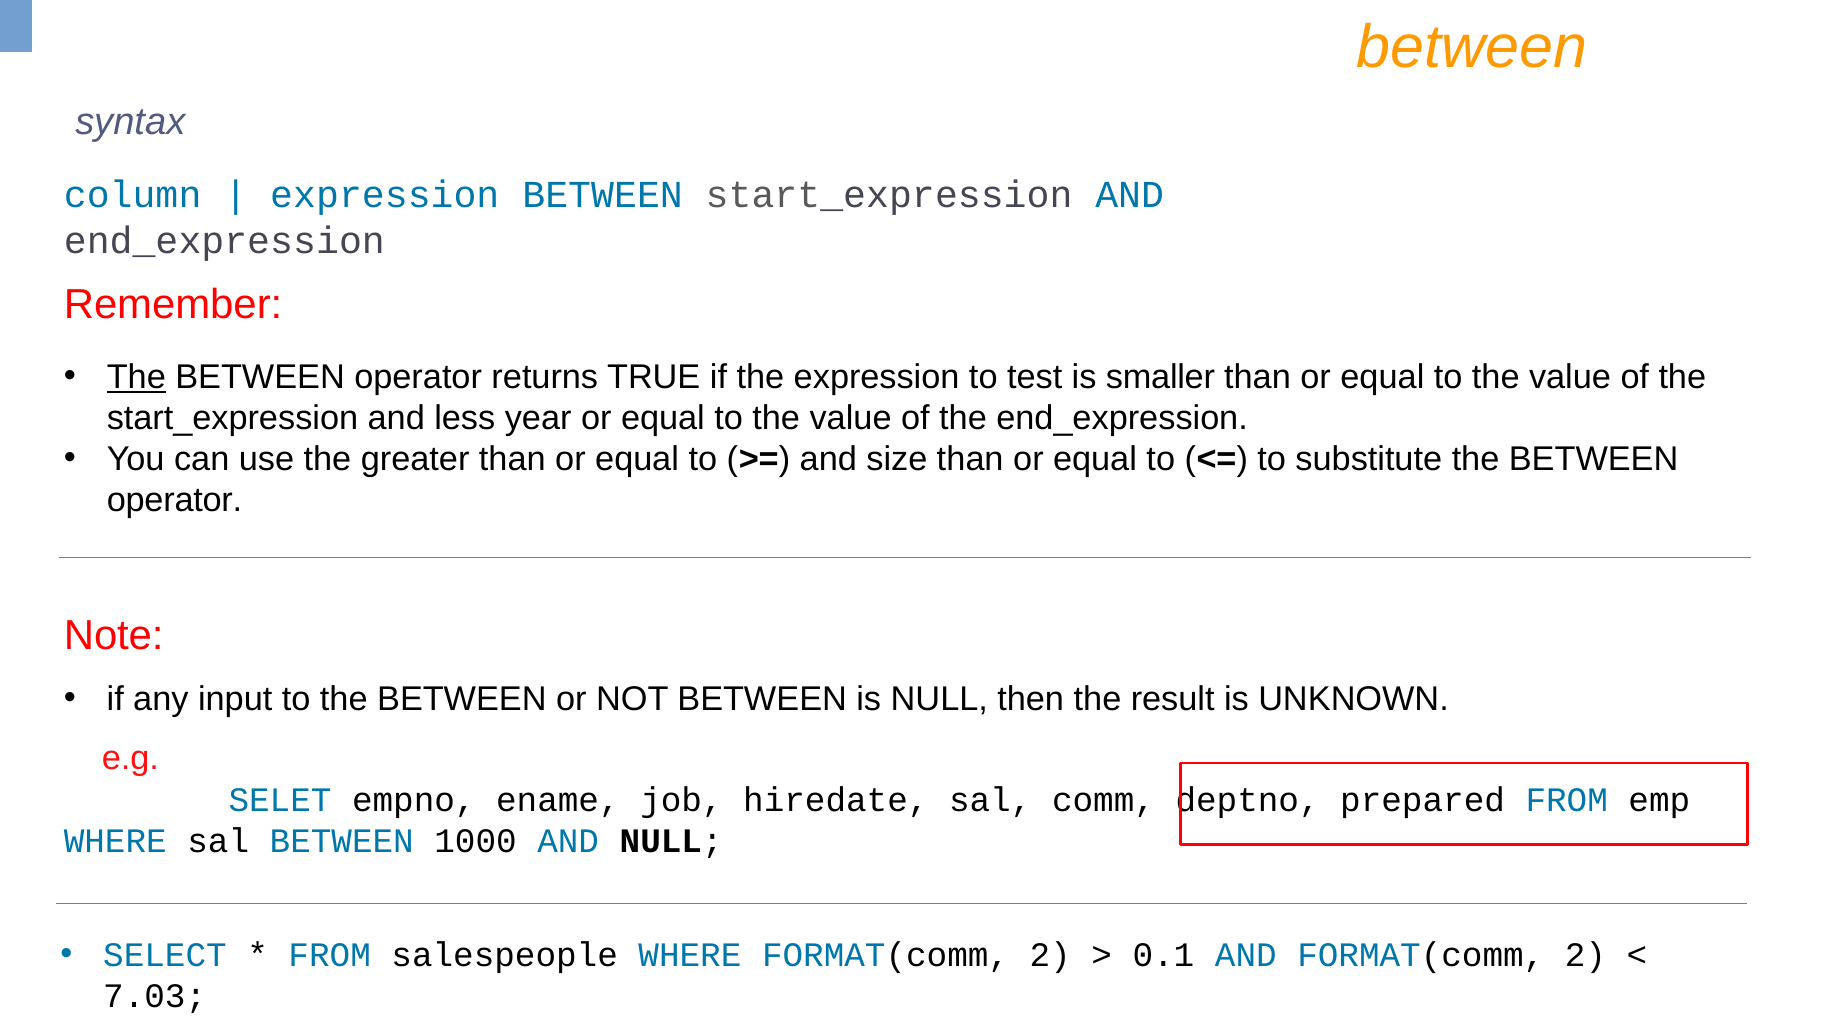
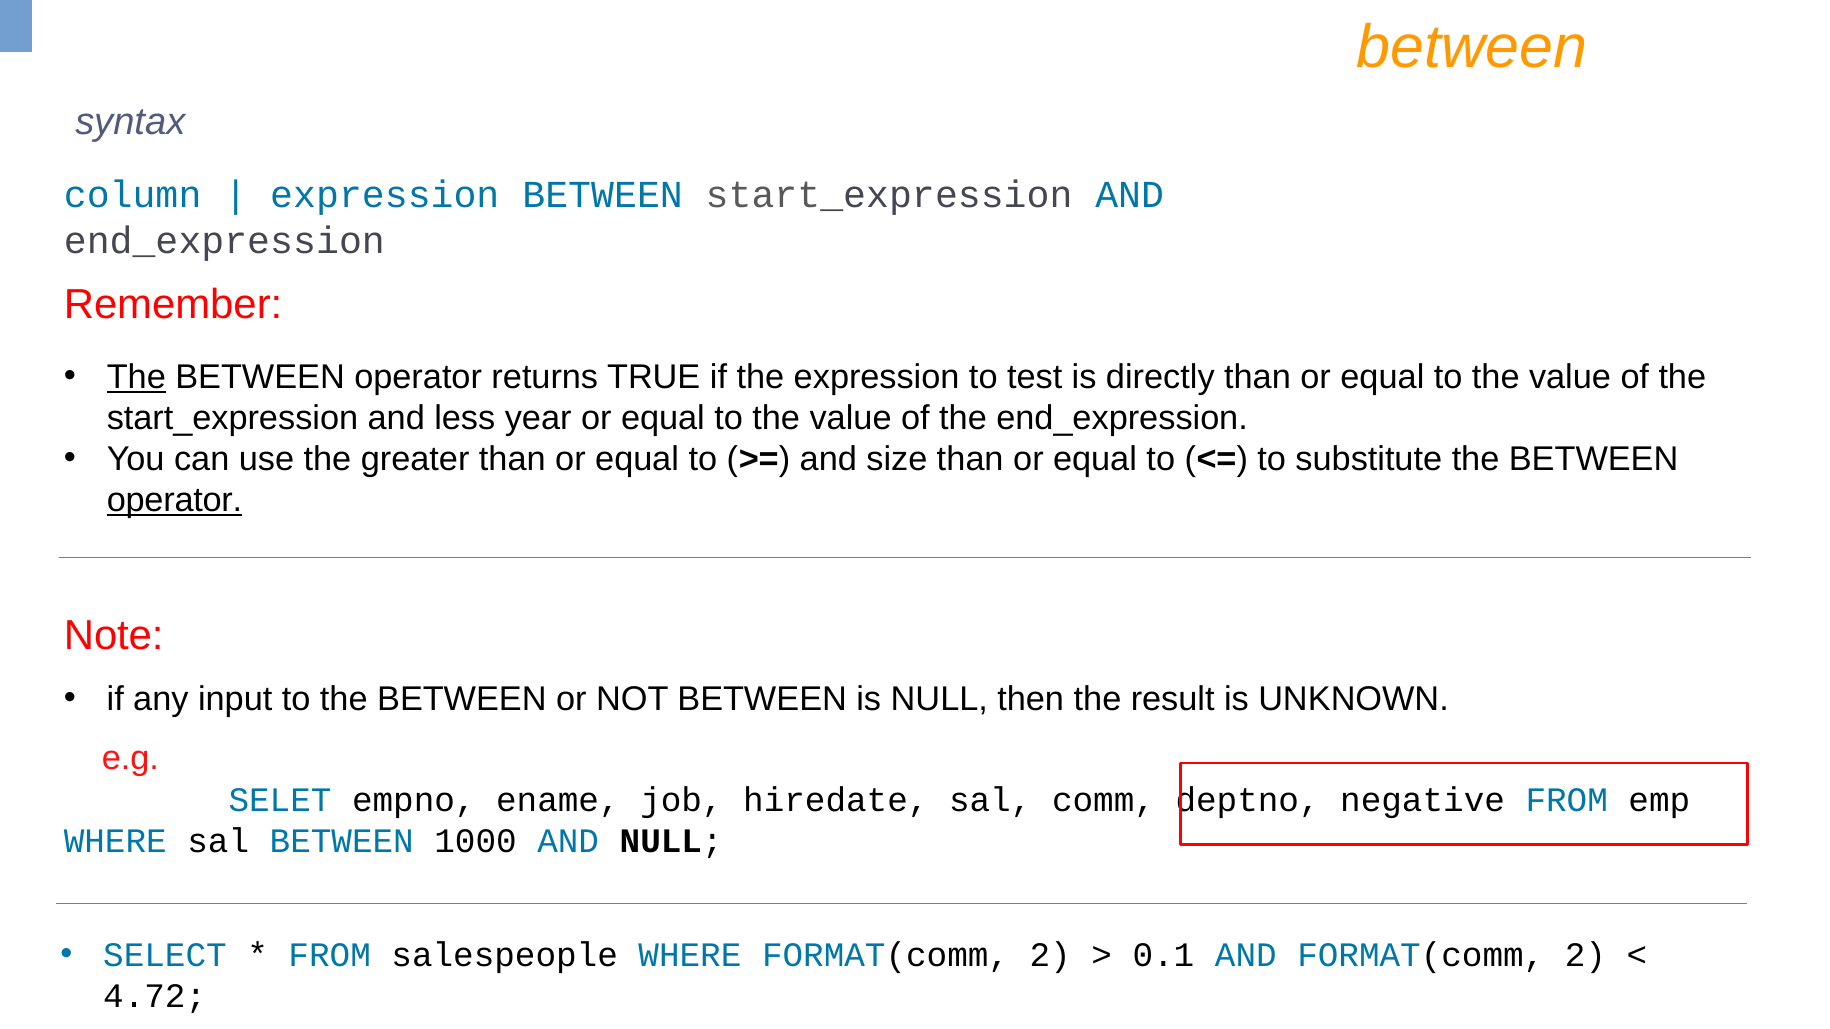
smaller: smaller -> directly
operator at (174, 501) underline: none -> present
prepared: prepared -> negative
7.03: 7.03 -> 4.72
